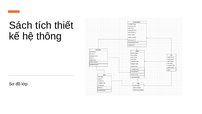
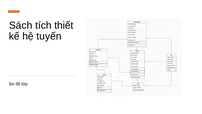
thông: thông -> tuyến
